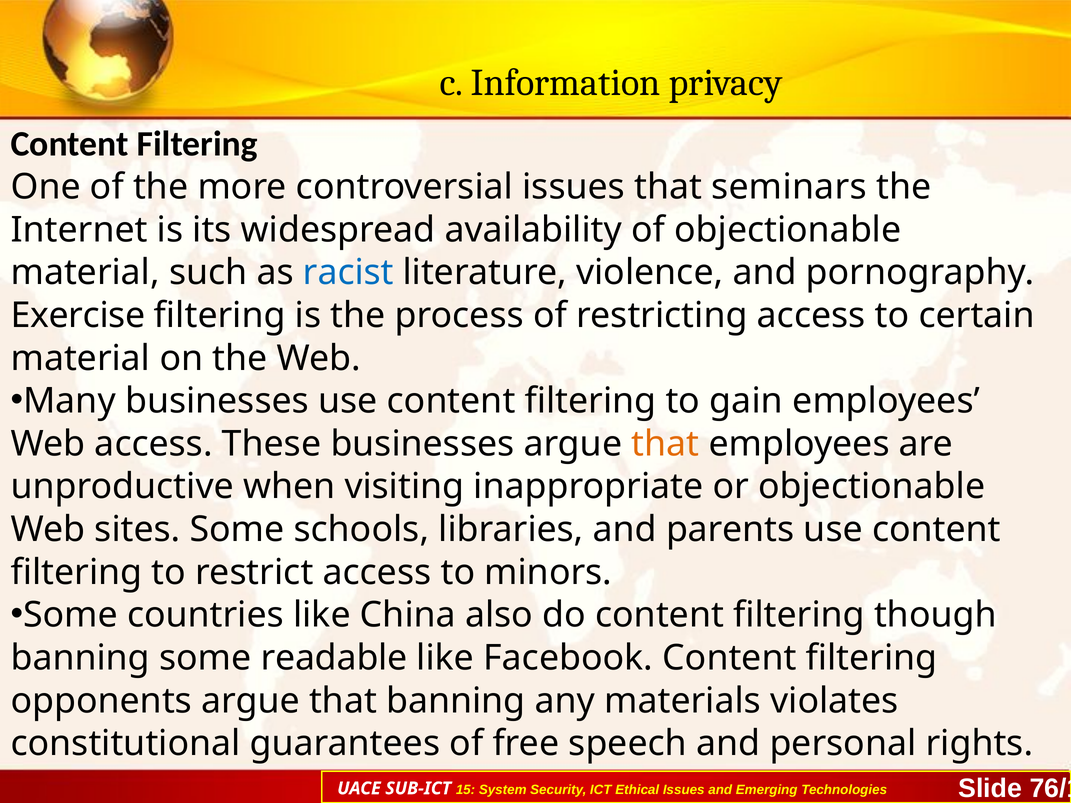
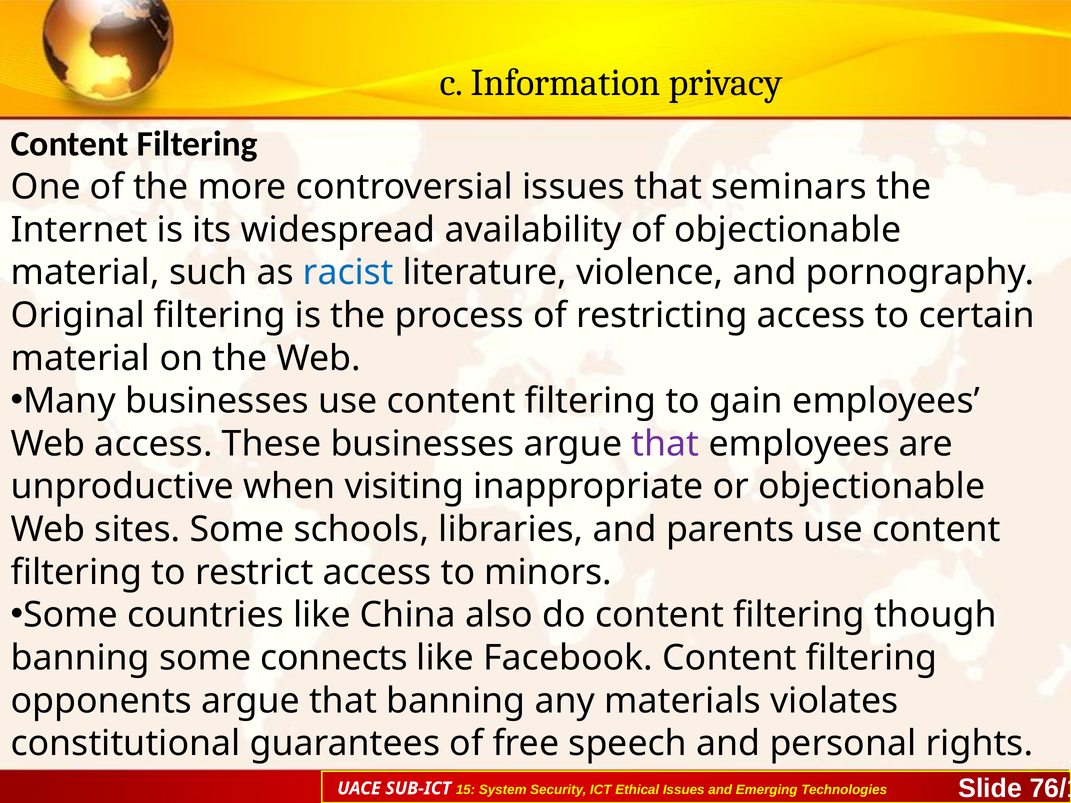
Exercise: Exercise -> Original
that at (665, 444) colour: orange -> purple
readable: readable -> connects
